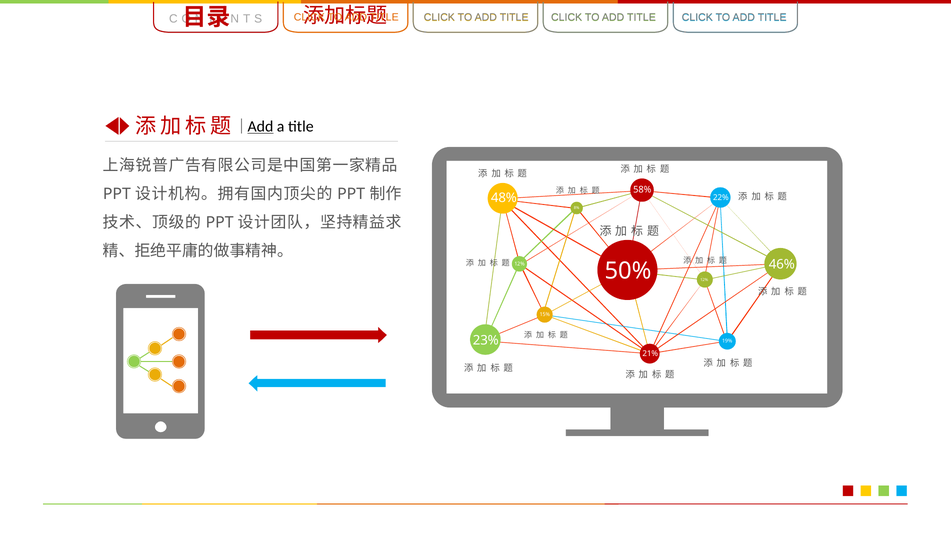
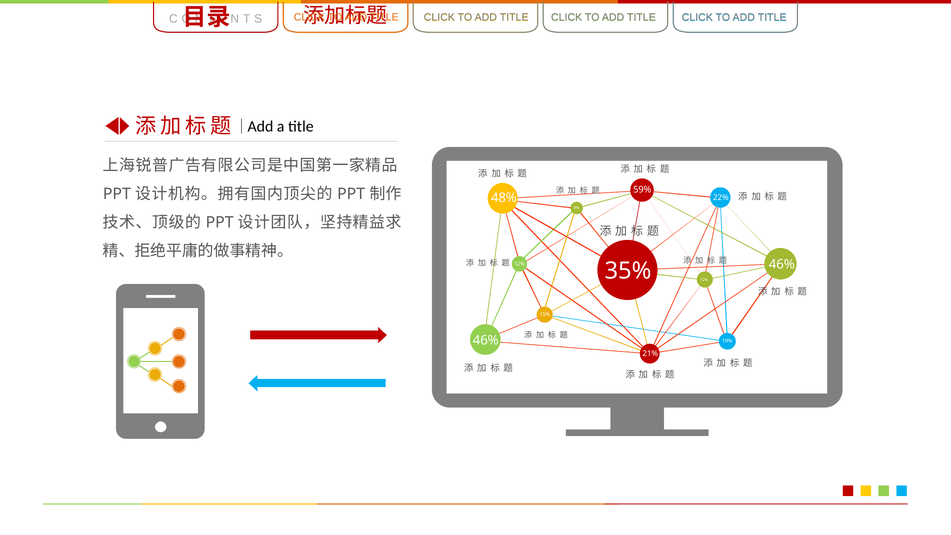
Add at (260, 126) underline: present -> none
58%: 58% -> 59%
50%: 50% -> 35%
23% at (486, 340): 23% -> 46%
